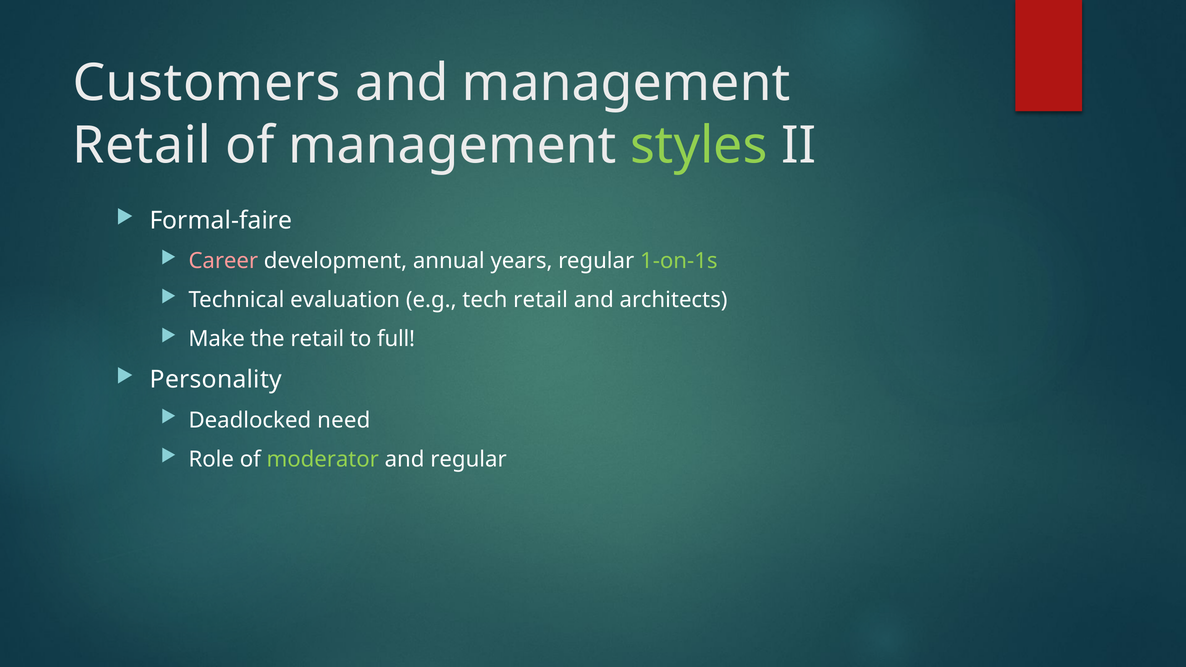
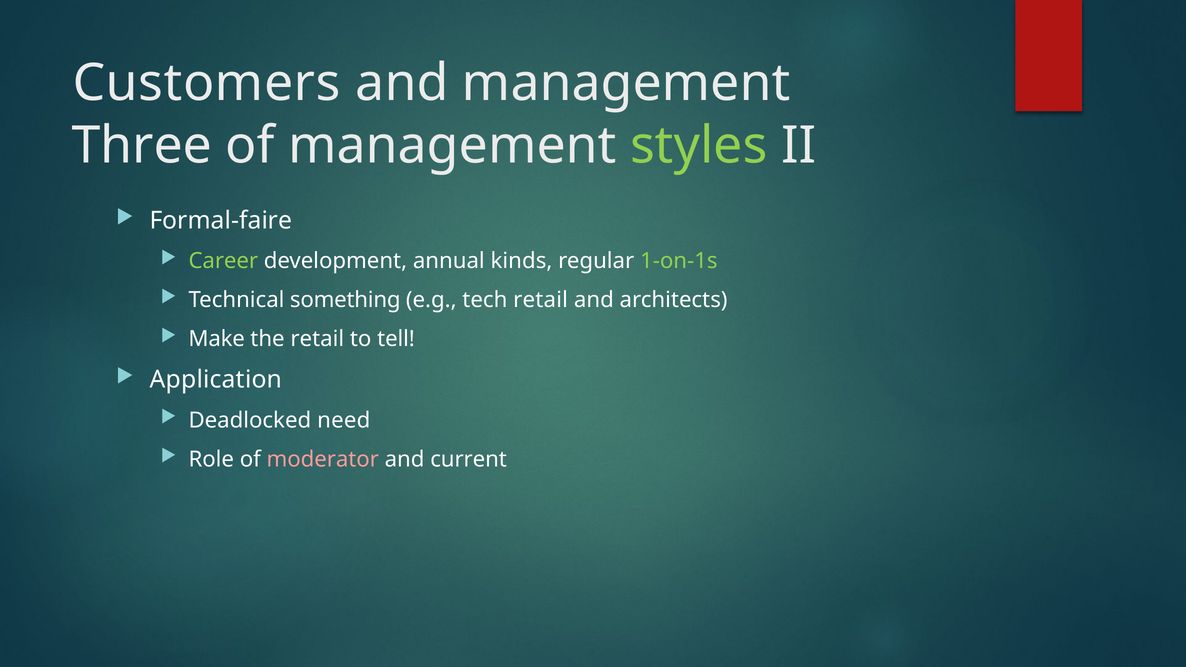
Retail at (142, 146): Retail -> Three
Career colour: pink -> light green
years: years -> kinds
evaluation: evaluation -> something
full: full -> tell
Personality: Personality -> Application
moderator colour: light green -> pink
and regular: regular -> current
